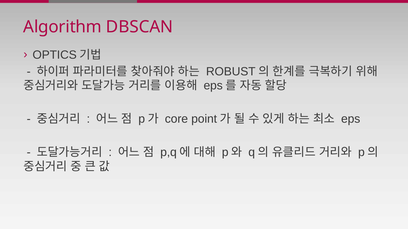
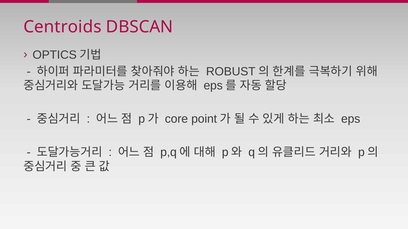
Algorithm: Algorithm -> Centroids
